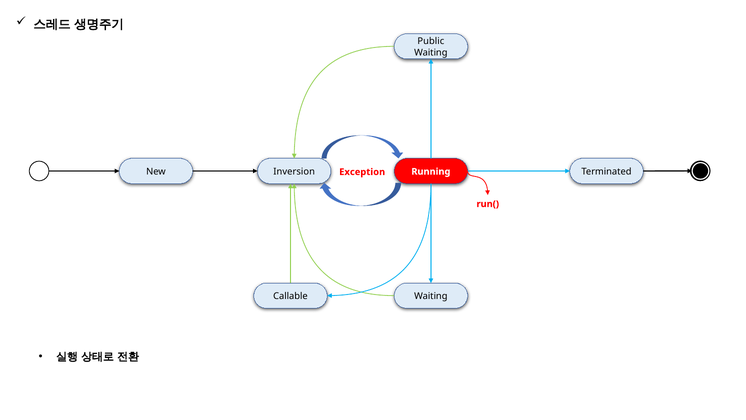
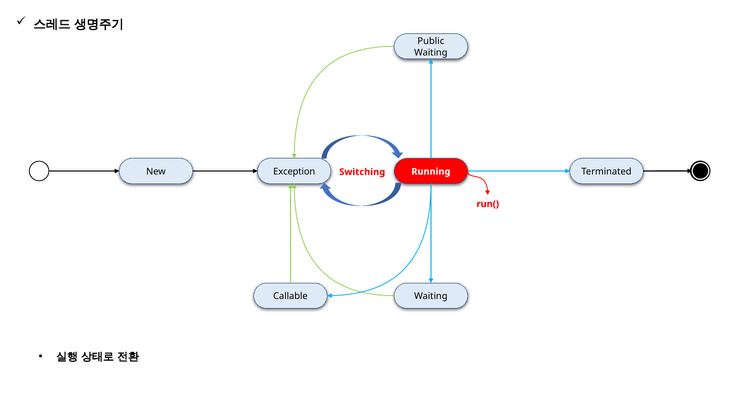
Inversion: Inversion -> Exception
Exception: Exception -> Switching
